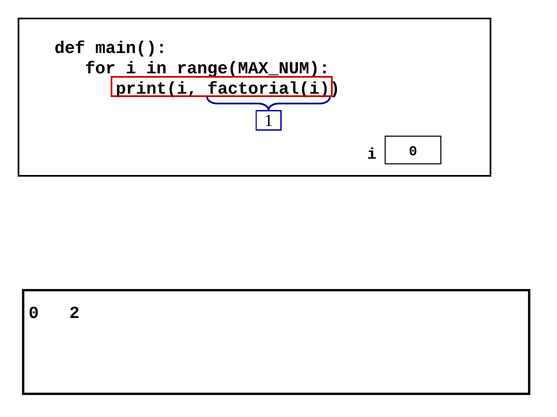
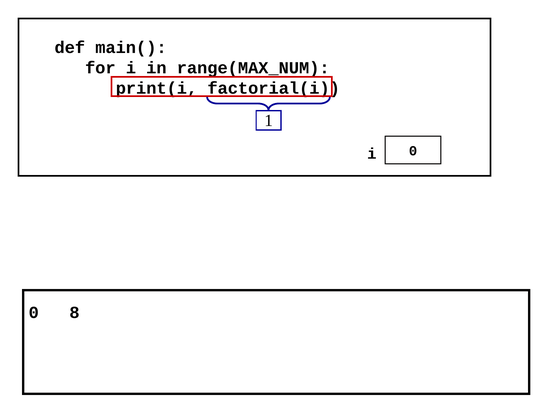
2: 2 -> 8
